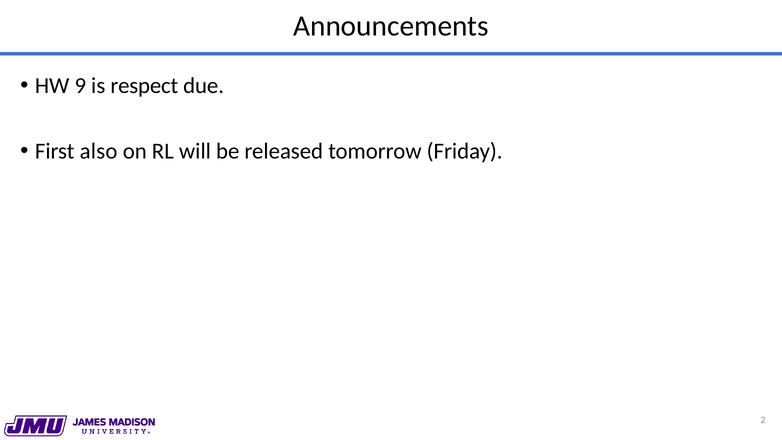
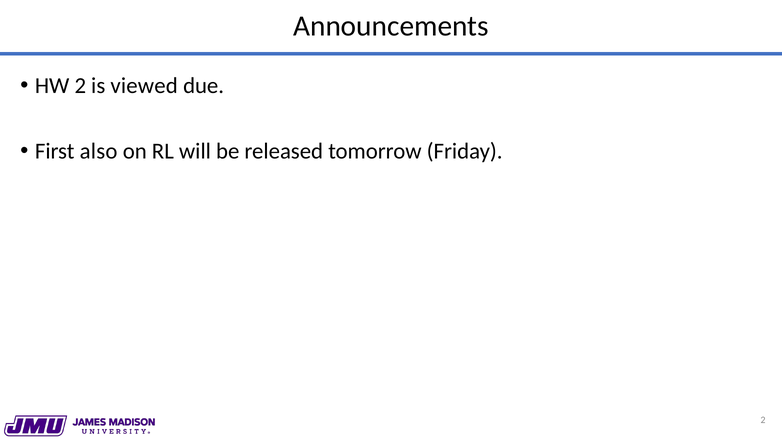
HW 9: 9 -> 2
respect: respect -> viewed
